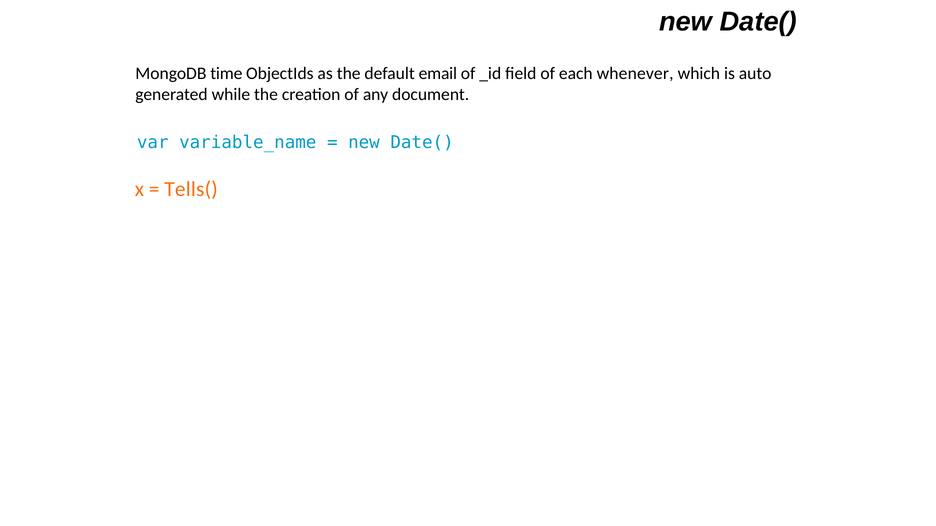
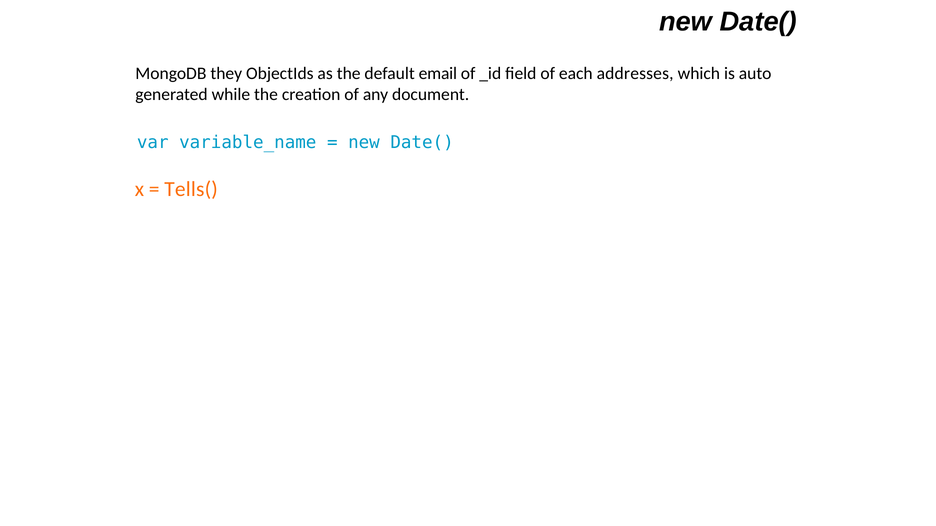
time: time -> they
whenever: whenever -> addresses
